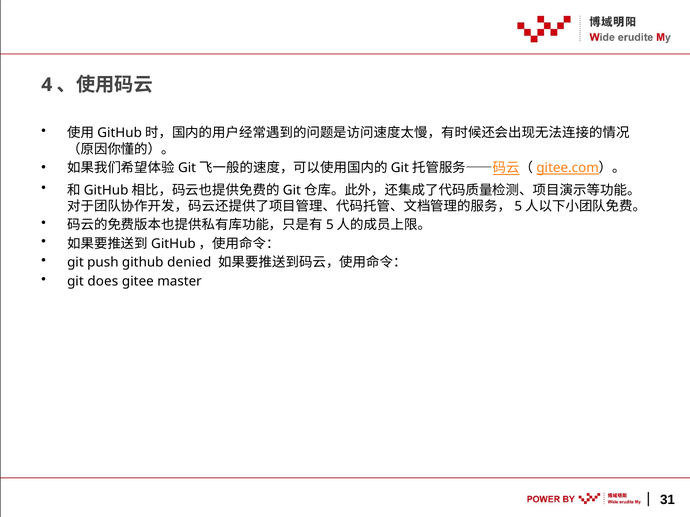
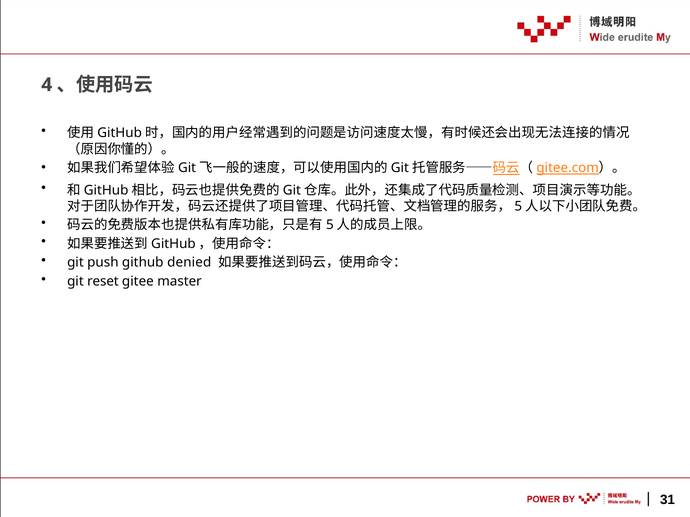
does: does -> reset
